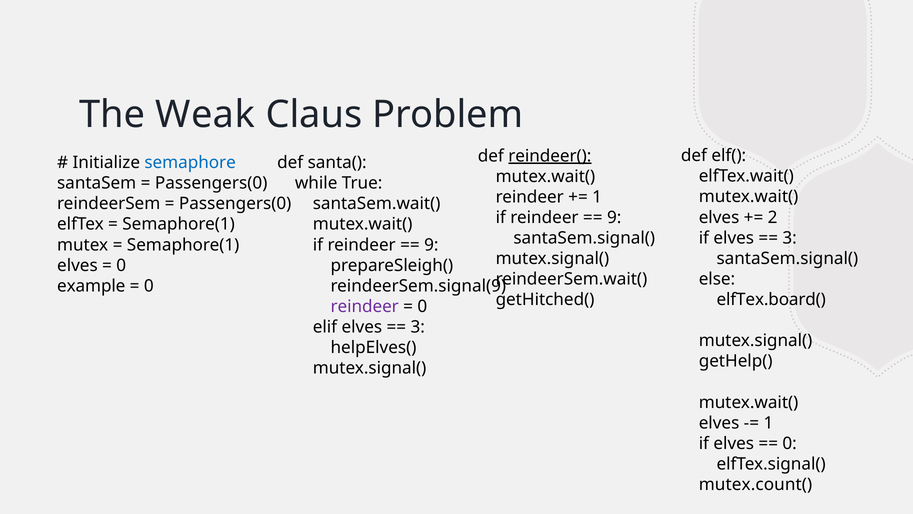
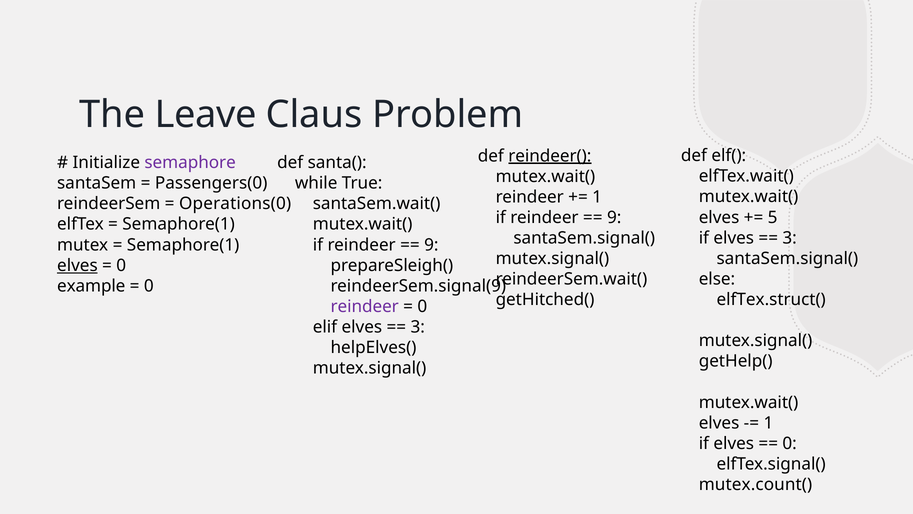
Weak: Weak -> Leave
semaphore colour: blue -> purple
Passengers(0 at (235, 204): Passengers(0 -> Operations(0
2: 2 -> 5
elves at (77, 265) underline: none -> present
elfTex.board(: elfTex.board( -> elfTex.struct(
